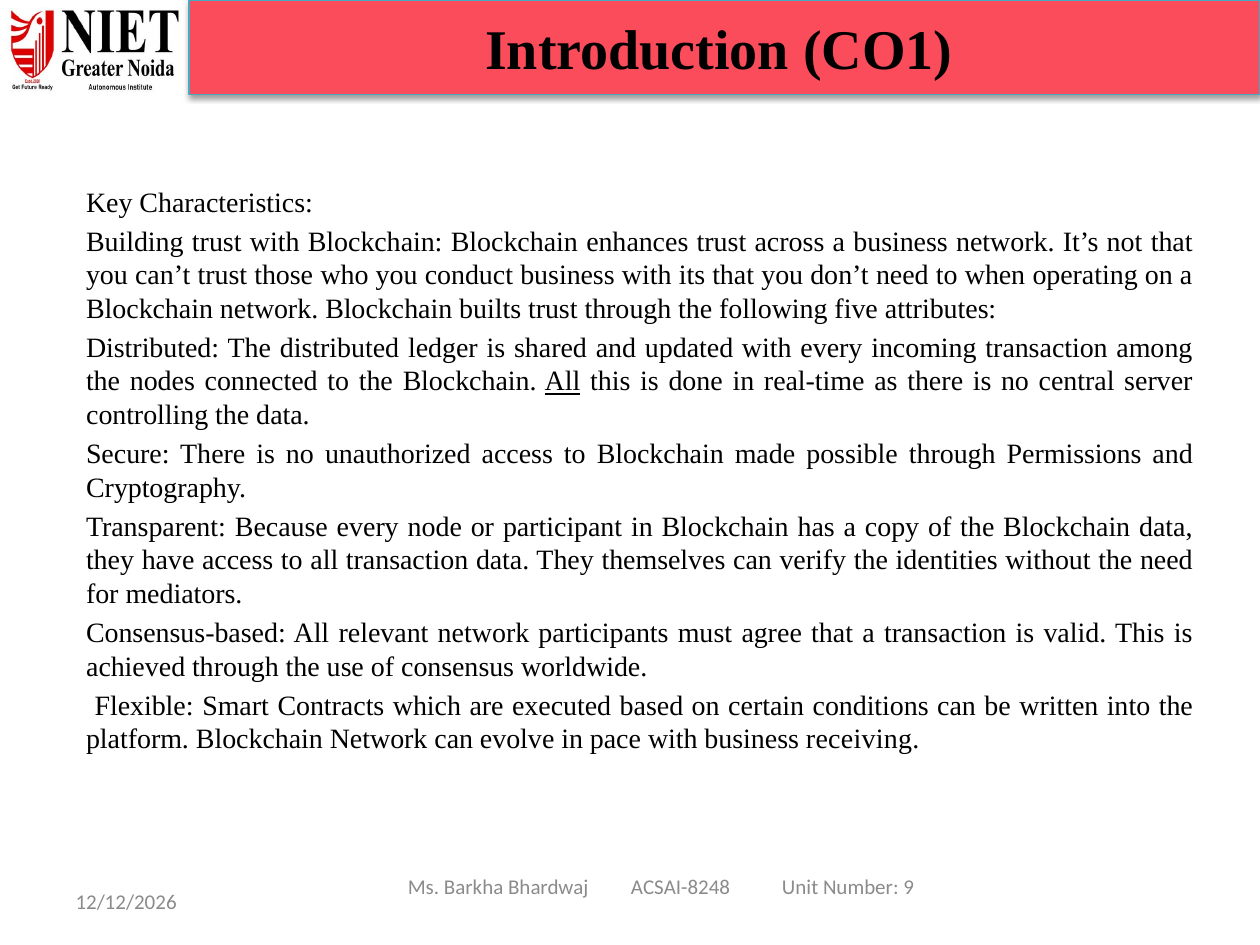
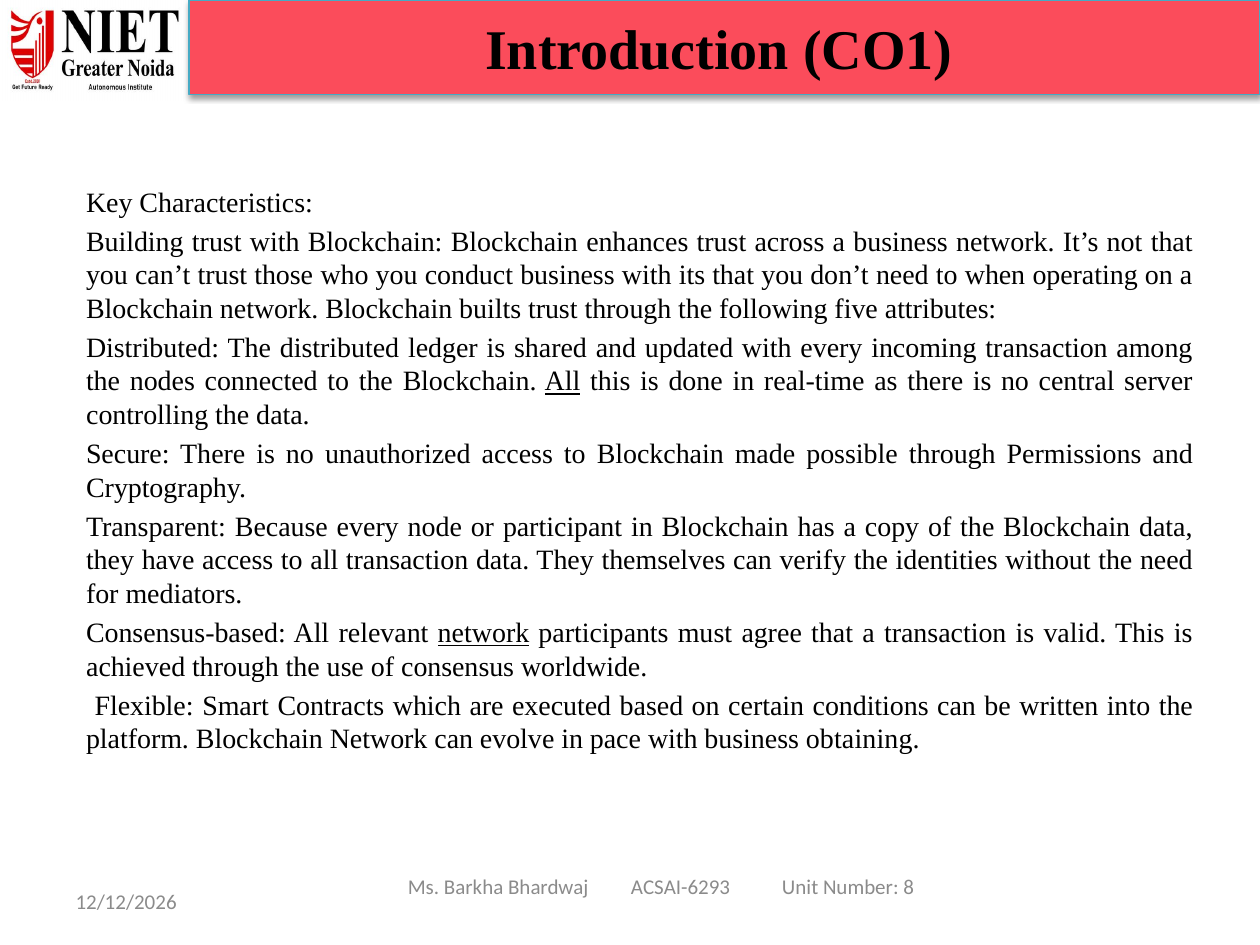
network at (484, 633) underline: none -> present
receiving: receiving -> obtaining
ACSAI-8248: ACSAI-8248 -> ACSAI-6293
9: 9 -> 8
